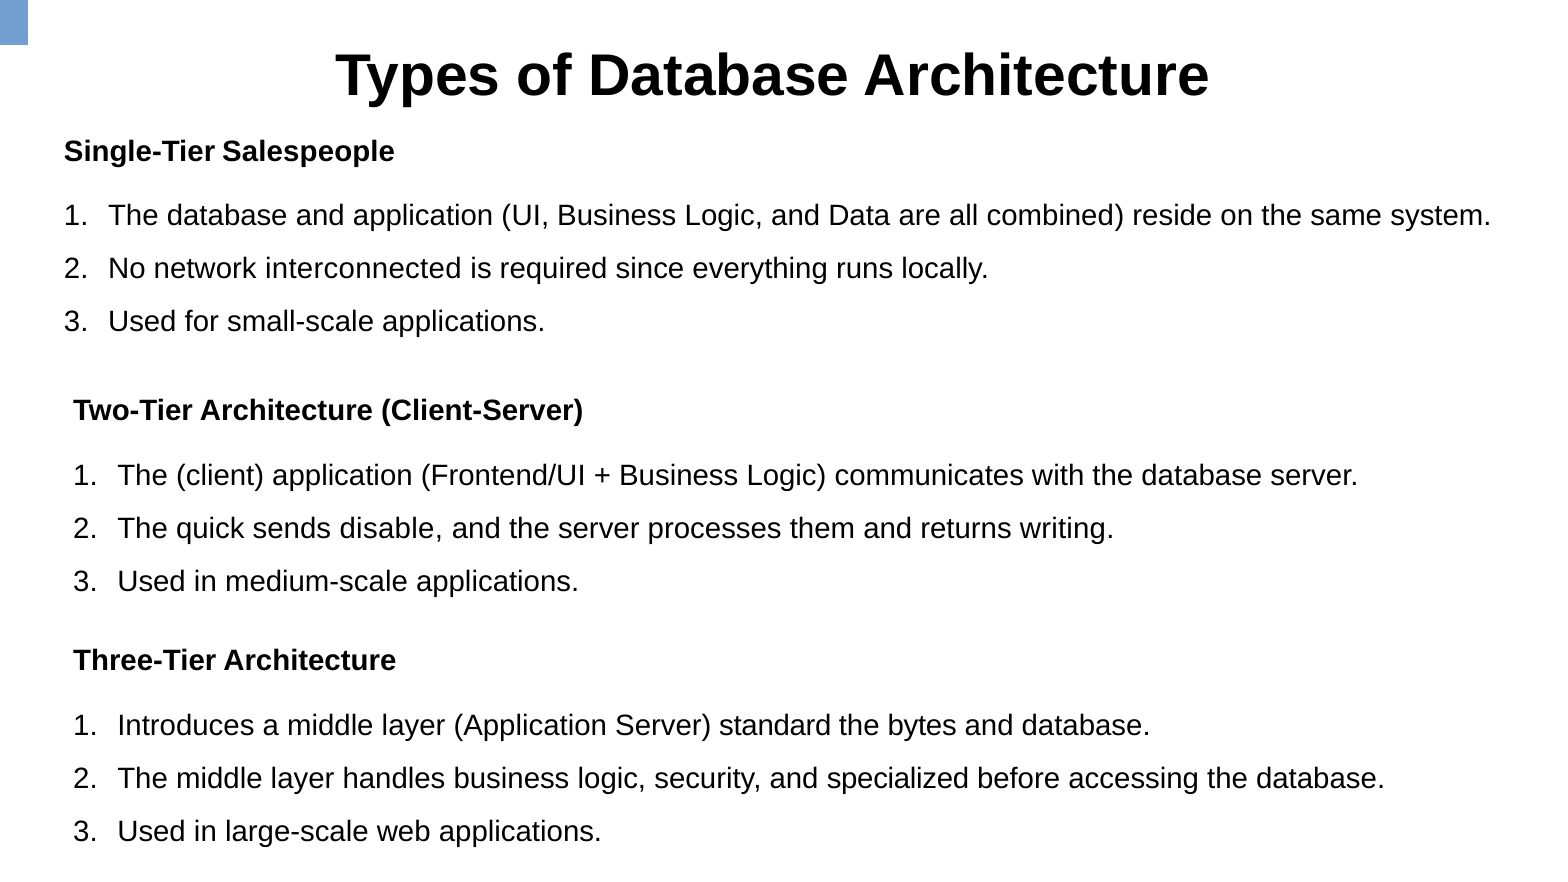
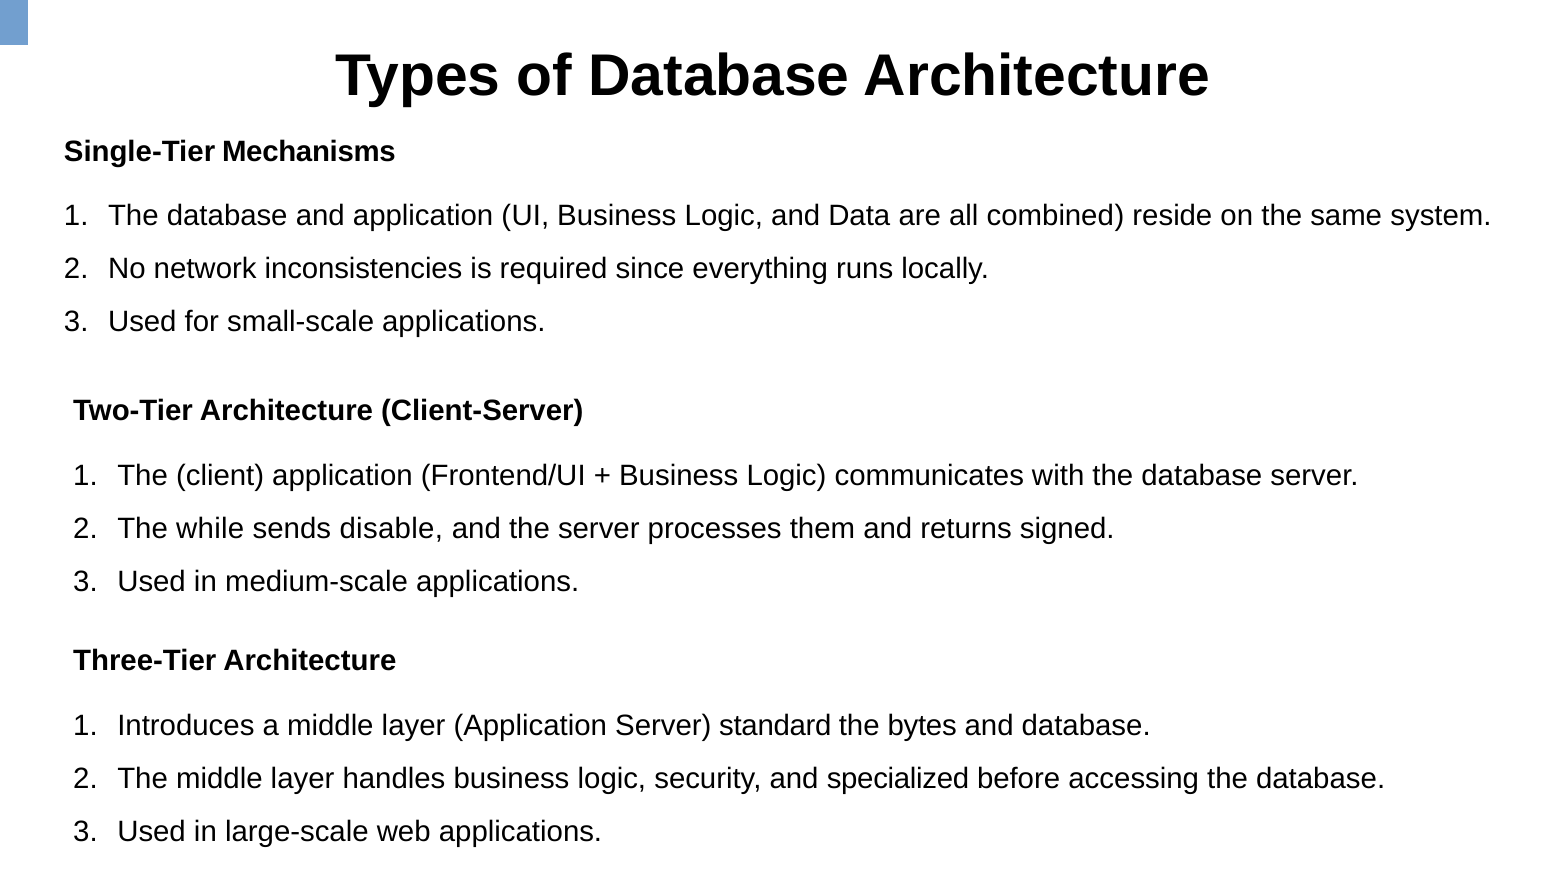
Salespeople: Salespeople -> Mechanisms
interconnected: interconnected -> inconsistencies
quick: quick -> while
writing: writing -> signed
